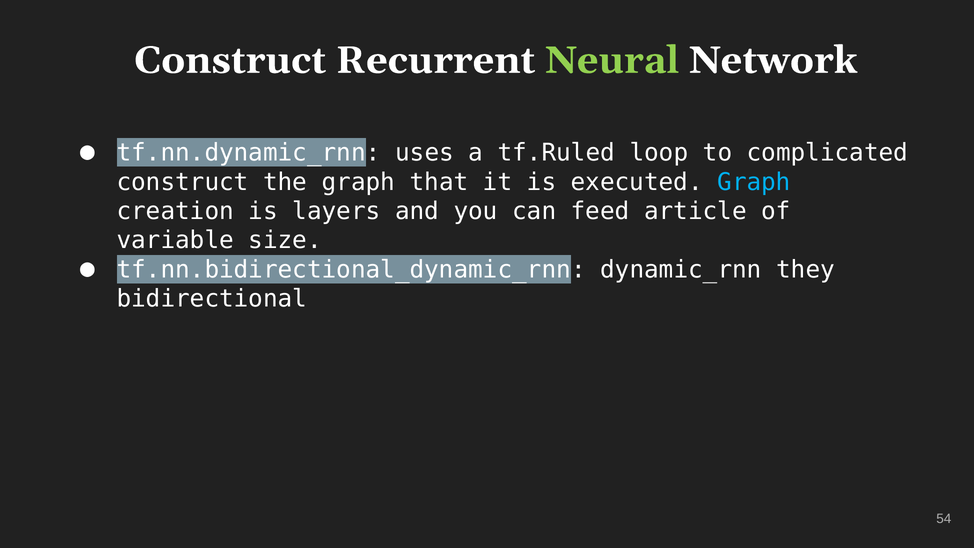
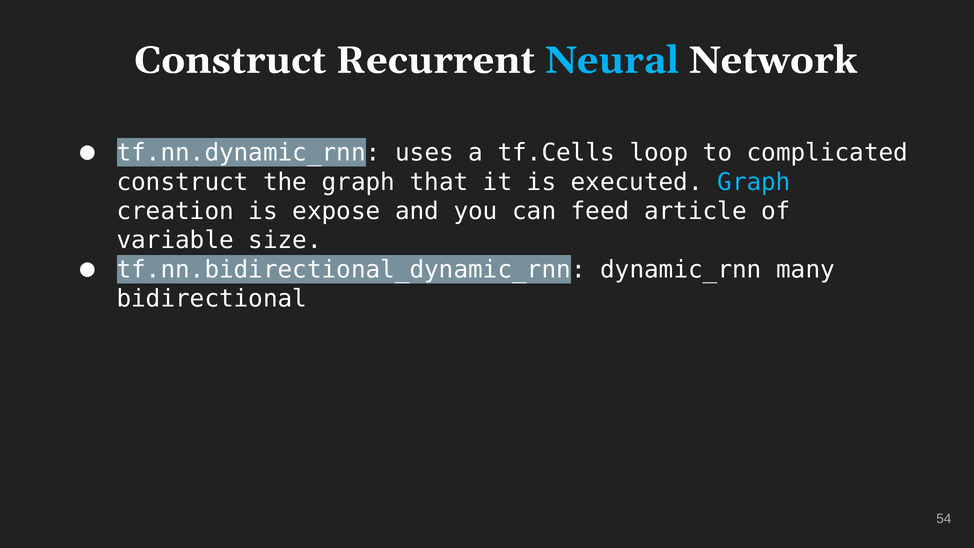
Neural colour: light green -> light blue
tf.Ruled: tf.Ruled -> tf.Cells
layers: layers -> expose
they: they -> many
